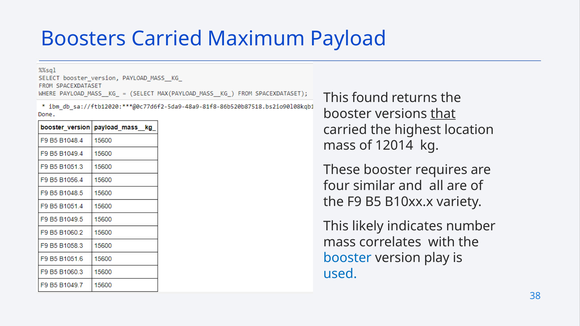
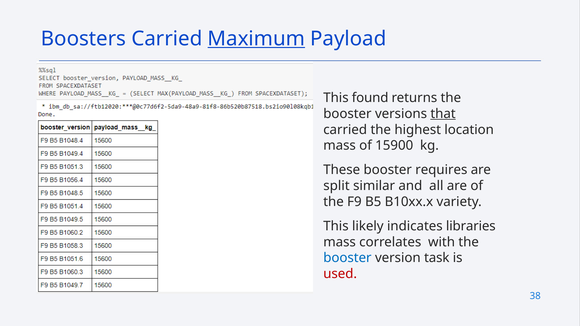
Maximum underline: none -> present
12014: 12014 -> 15900
four: four -> split
number: number -> libraries
play: play -> task
used colour: blue -> red
